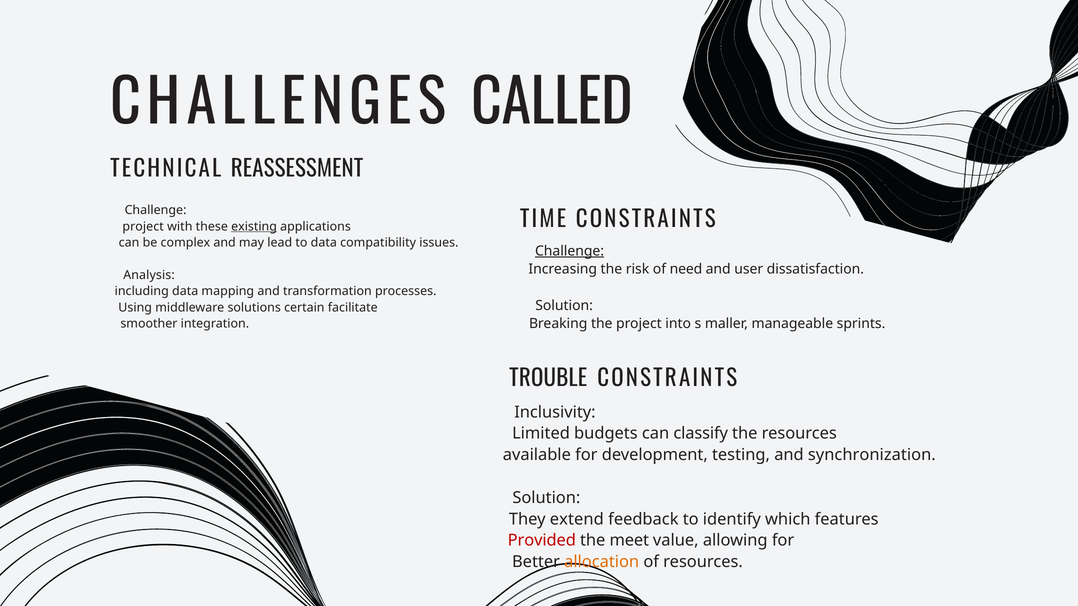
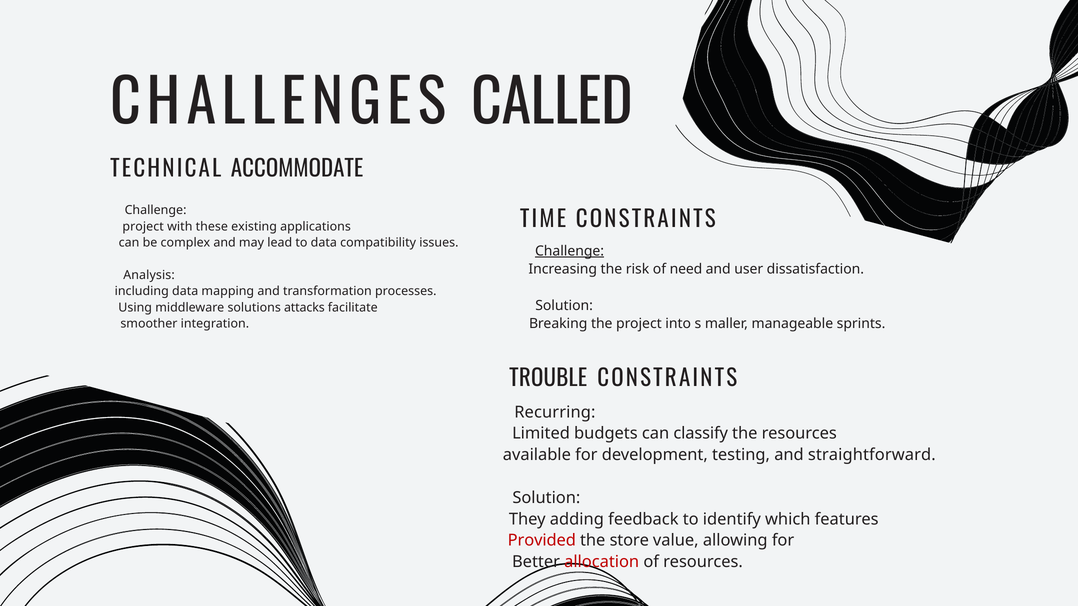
REASSESSMENT: REASSESSMENT -> ACCOMMODATE
existing underline: present -> none
certain: certain -> attacks
Inclusivity: Inclusivity -> Recurring
synchronization: synchronization -> straightforward
extend: extend -> adding
meet: meet -> store
allocation colour: orange -> red
